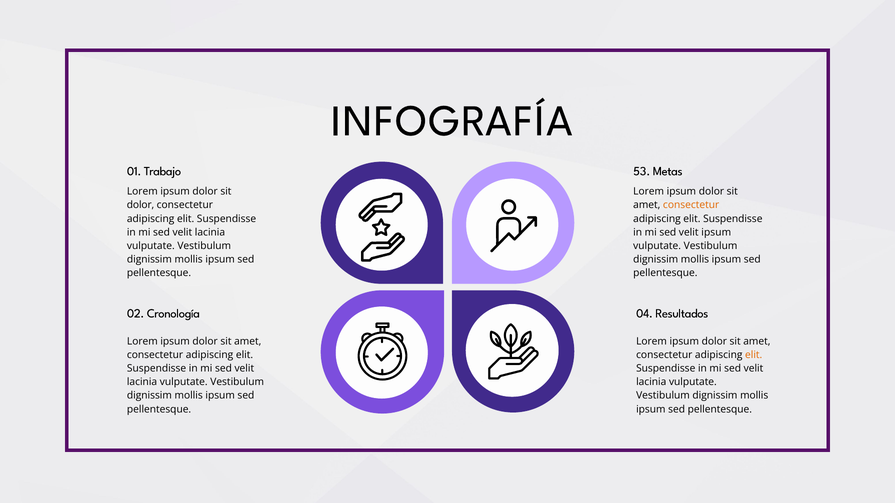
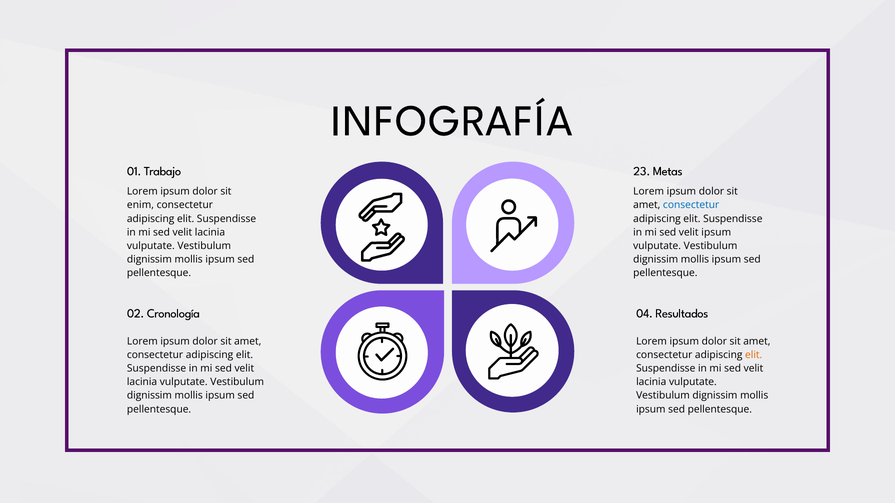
53: 53 -> 23
dolor at (141, 205): dolor -> enim
consectetur at (691, 205) colour: orange -> blue
